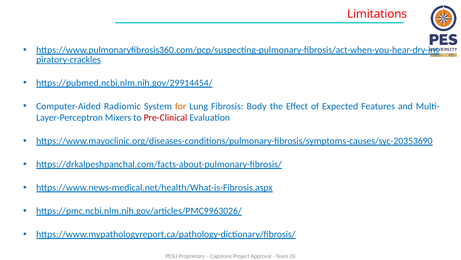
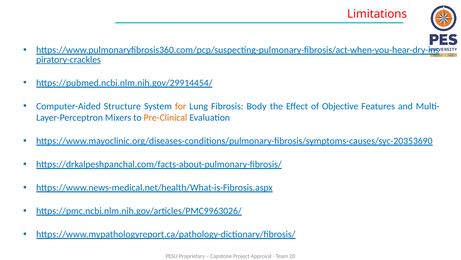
Radiomic: Radiomic -> Structure
Expected: Expected -> Objective
Pre-Clinical colour: red -> orange
